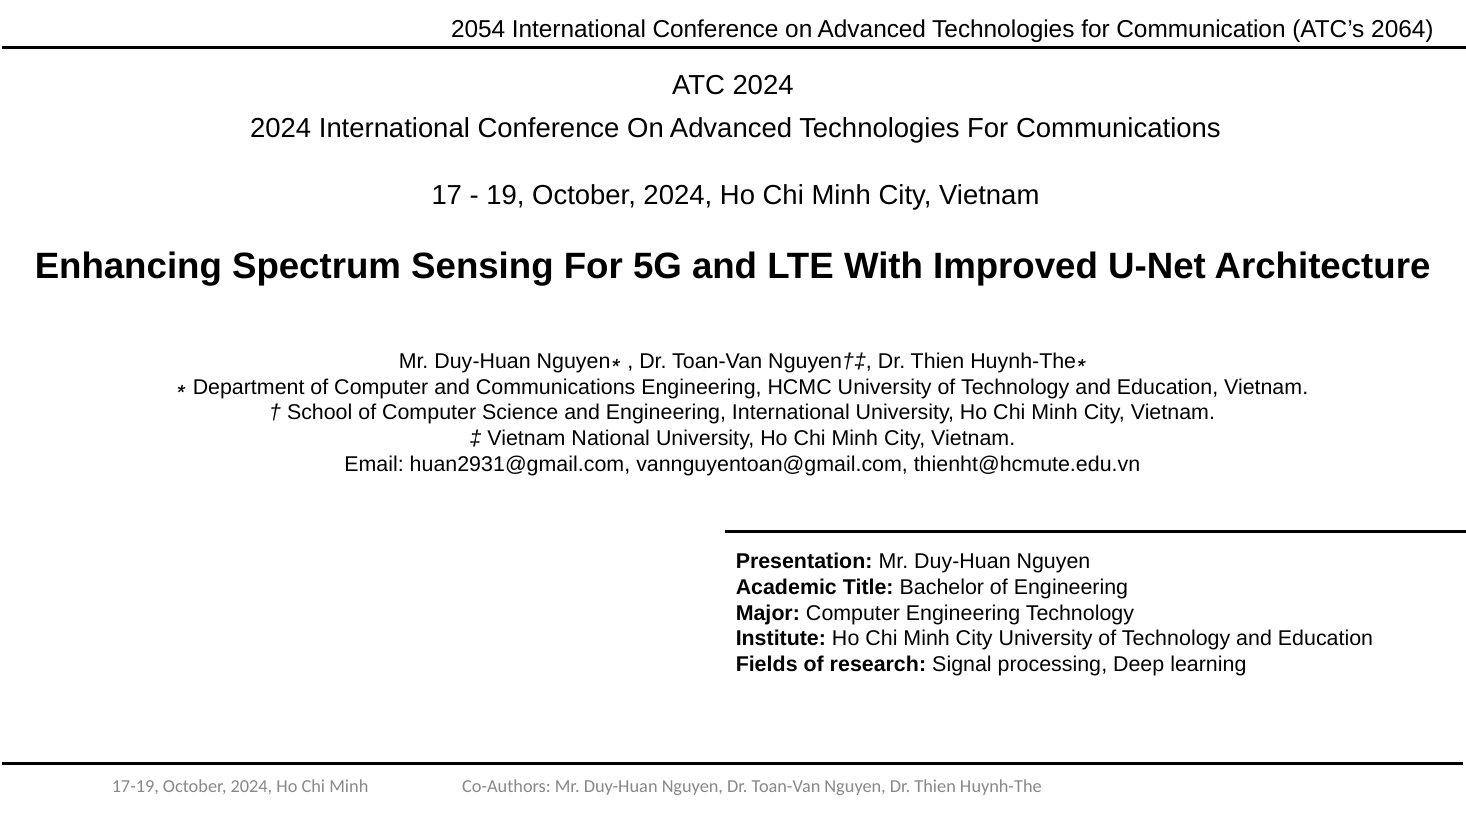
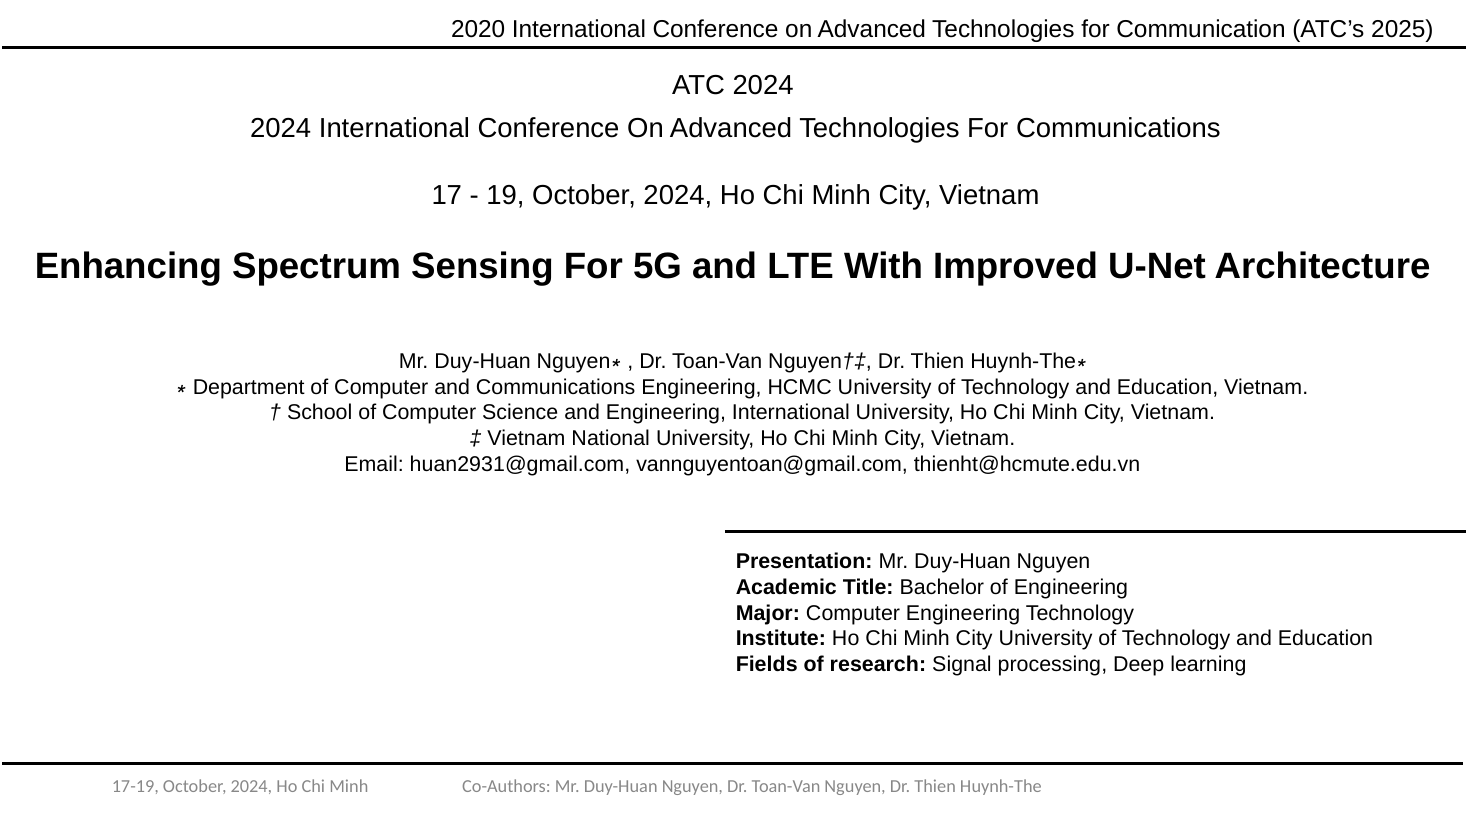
2054: 2054 -> 2020
2064: 2064 -> 2025
